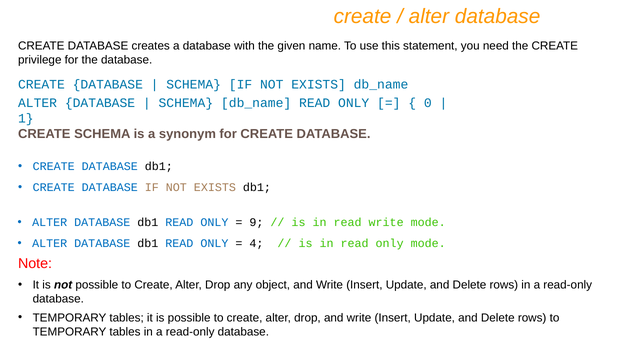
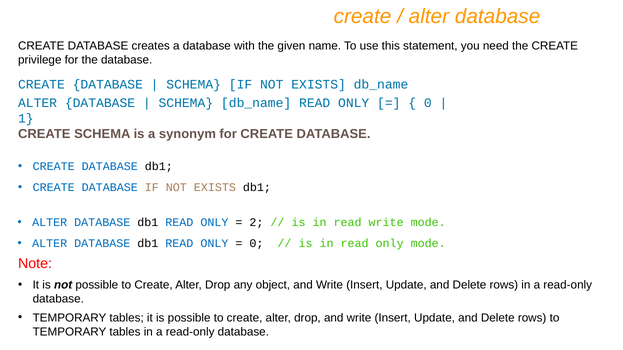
9: 9 -> 2
4 at (256, 244): 4 -> 0
